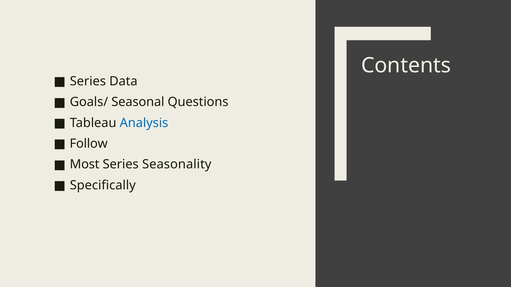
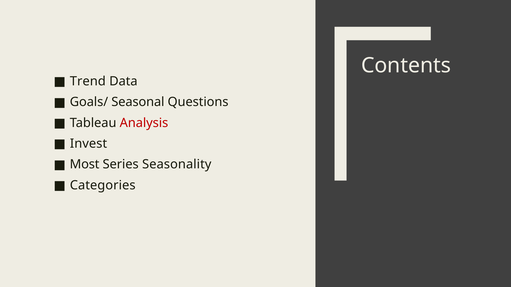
Series at (88, 81): Series -> Trend
Analysis colour: blue -> red
Follow: Follow -> Invest
Specifically: Specifically -> Categories
